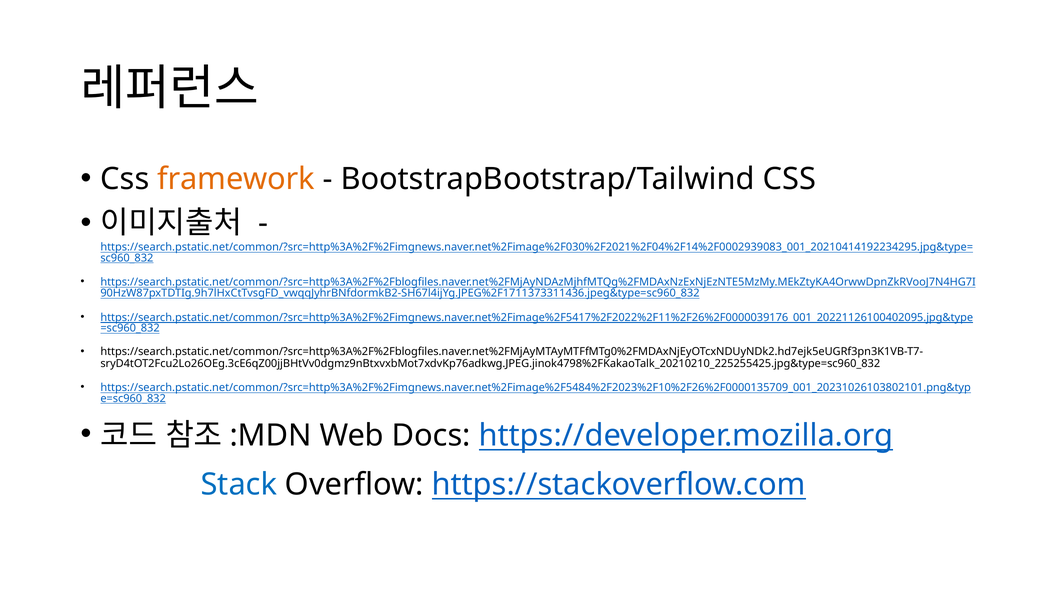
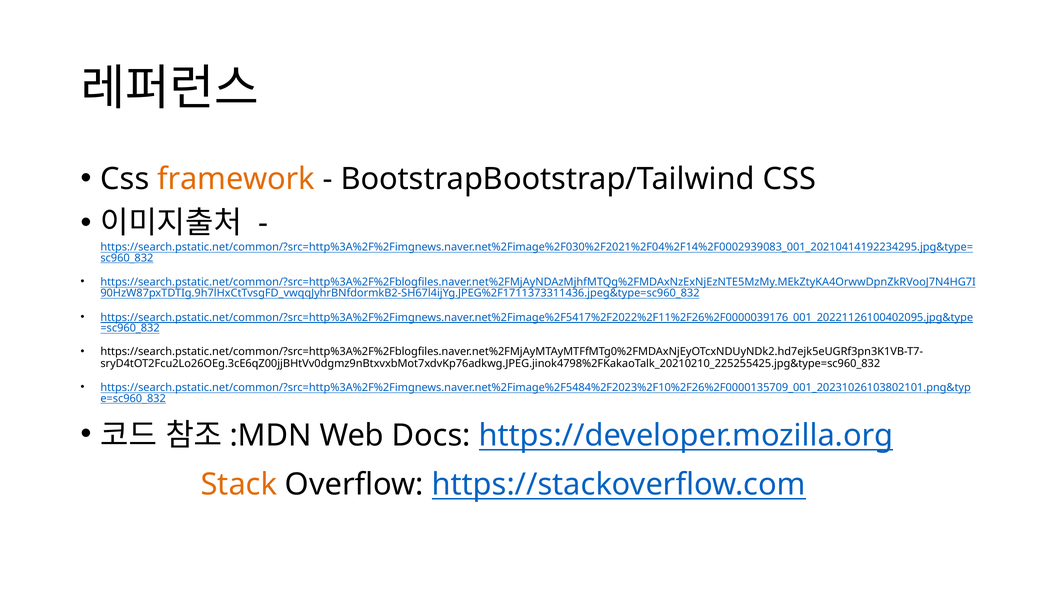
Stack colour: blue -> orange
